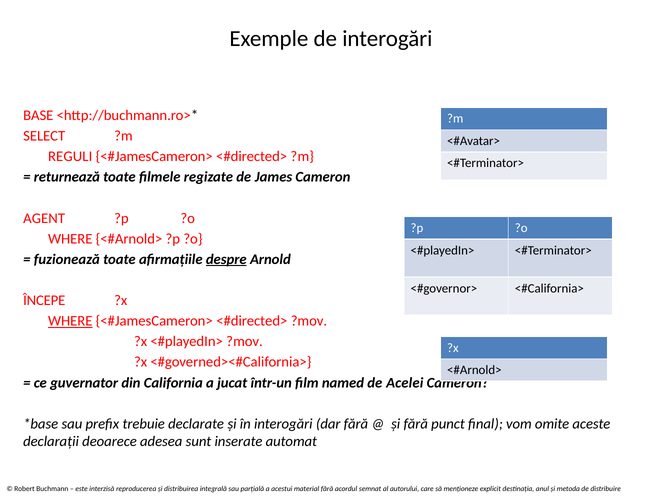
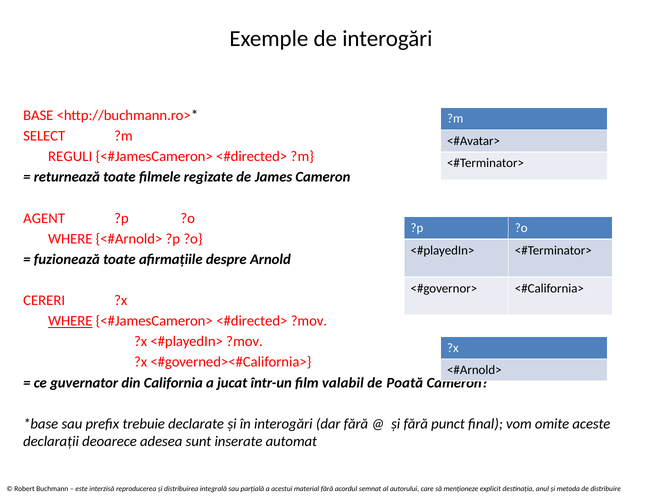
despre underline: present -> none
ÎNCEPE: ÎNCEPE -> CERERI
named: named -> valabil
Acelei: Acelei -> Poată
